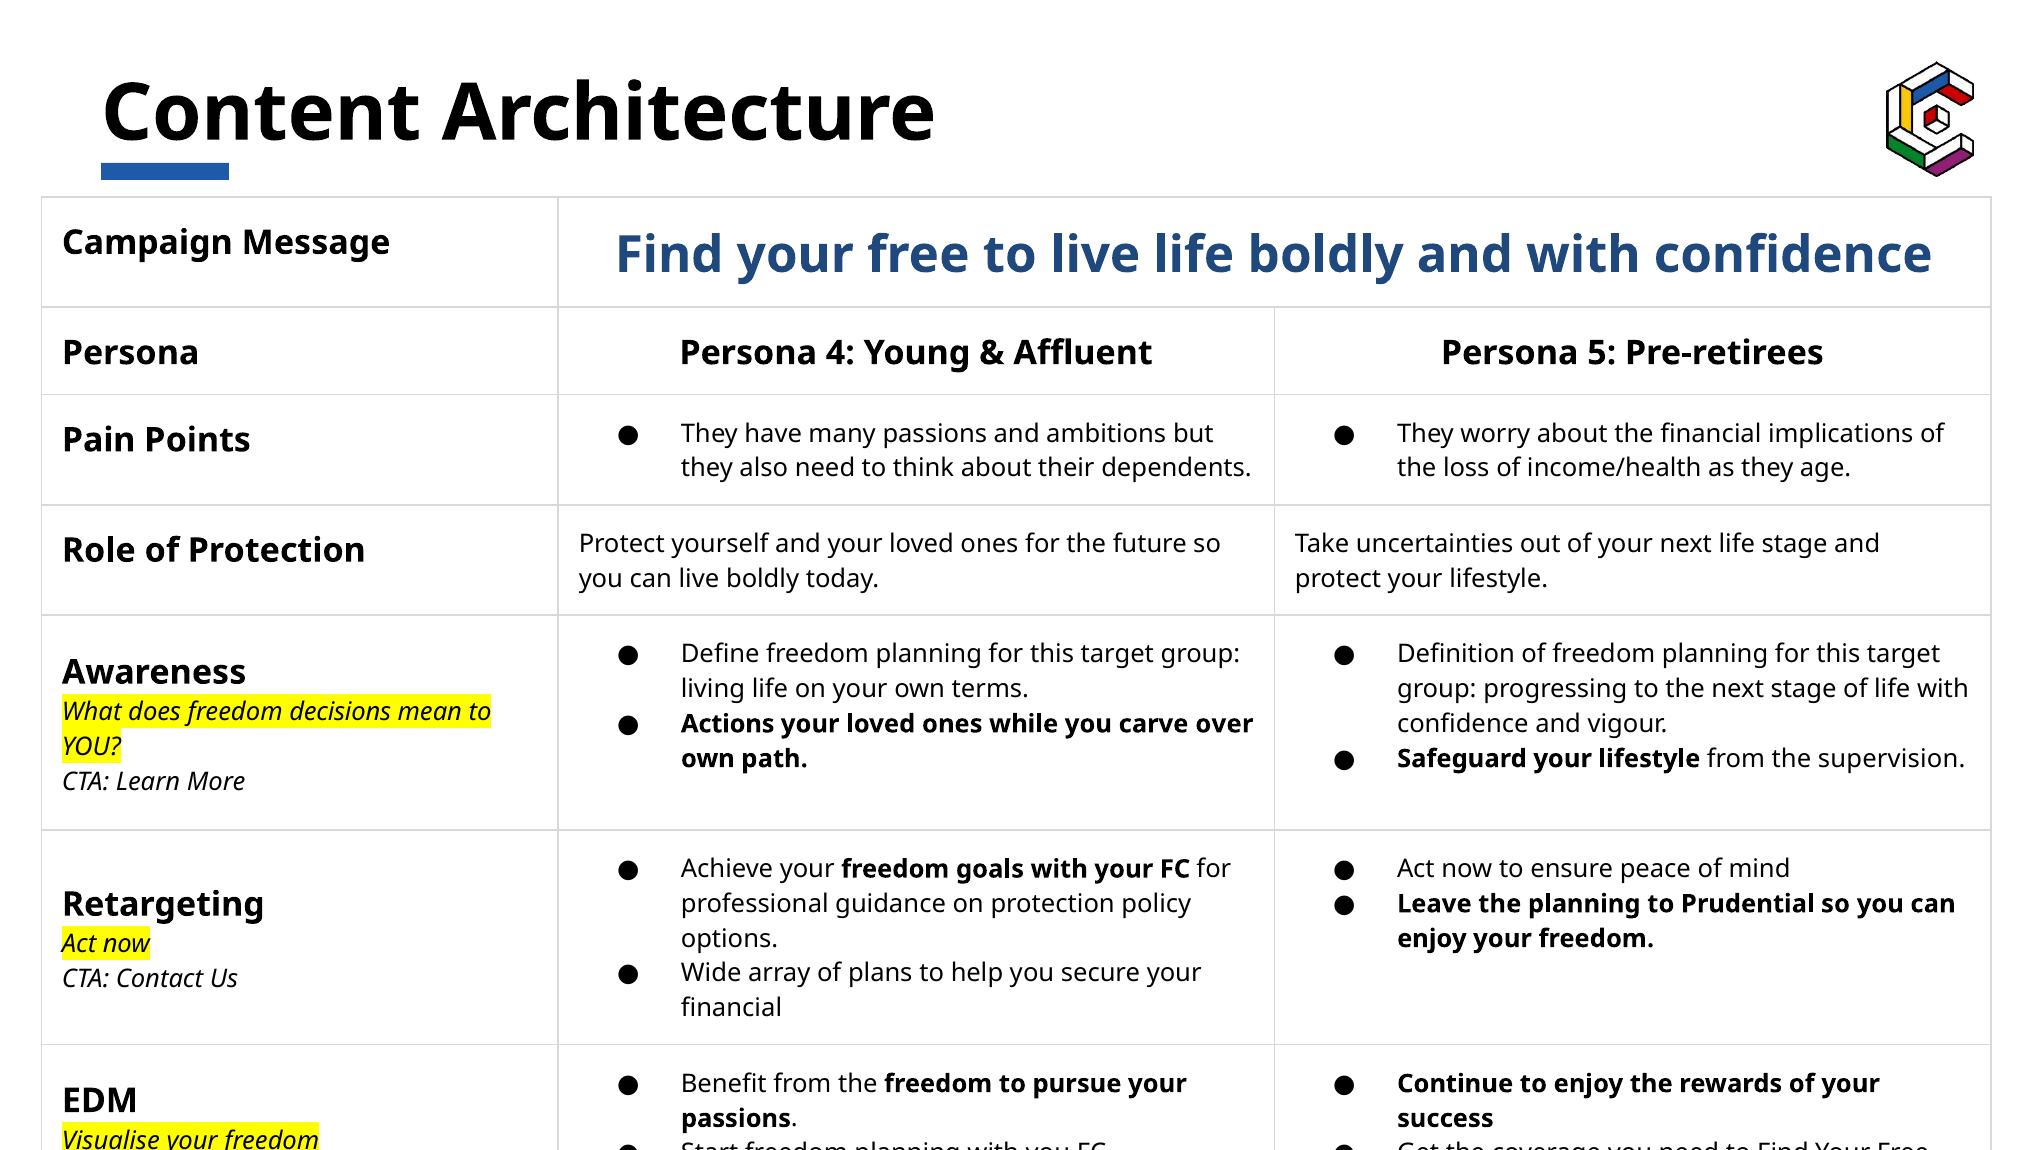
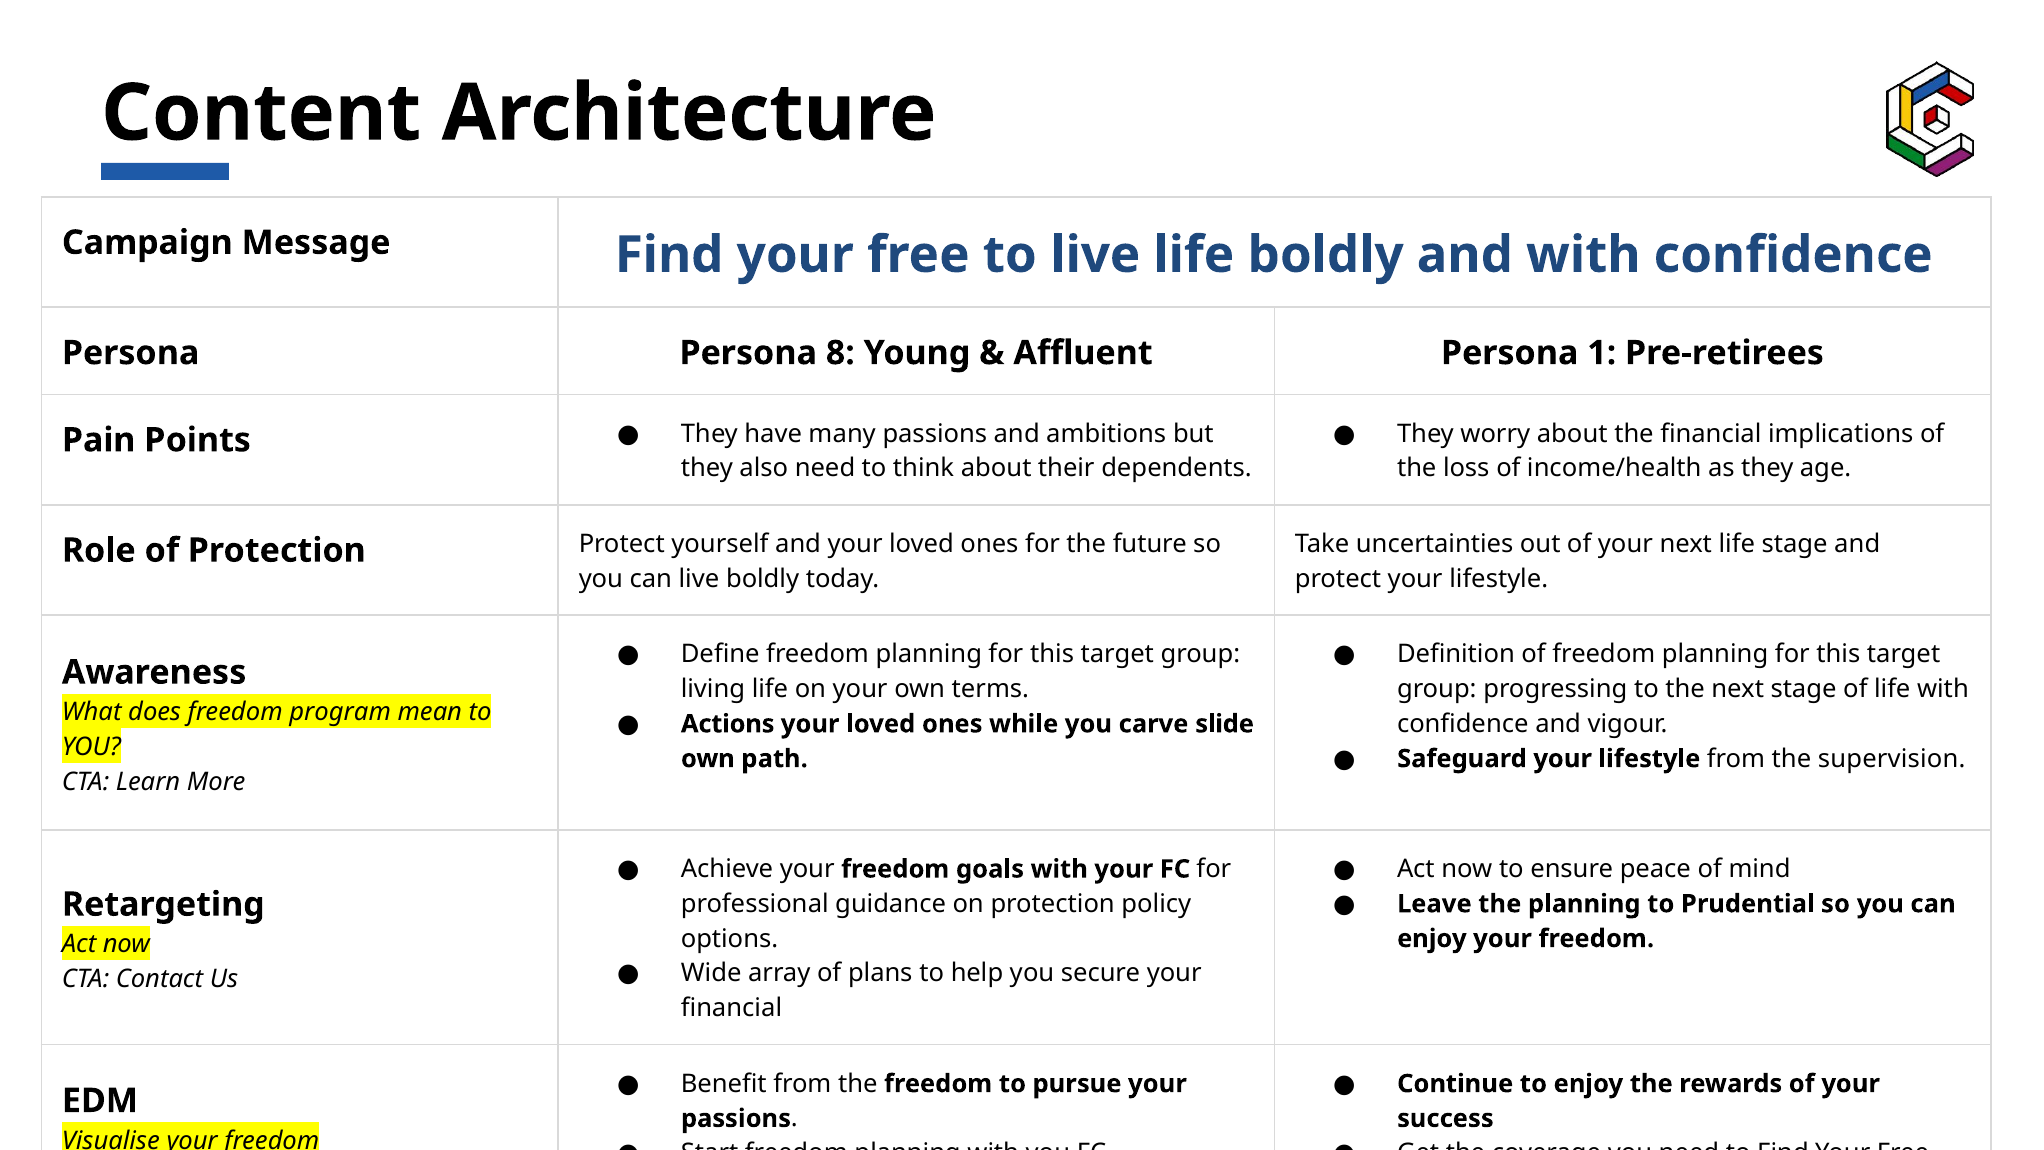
4: 4 -> 8
5: 5 -> 1
decisions: decisions -> program
over: over -> slide
